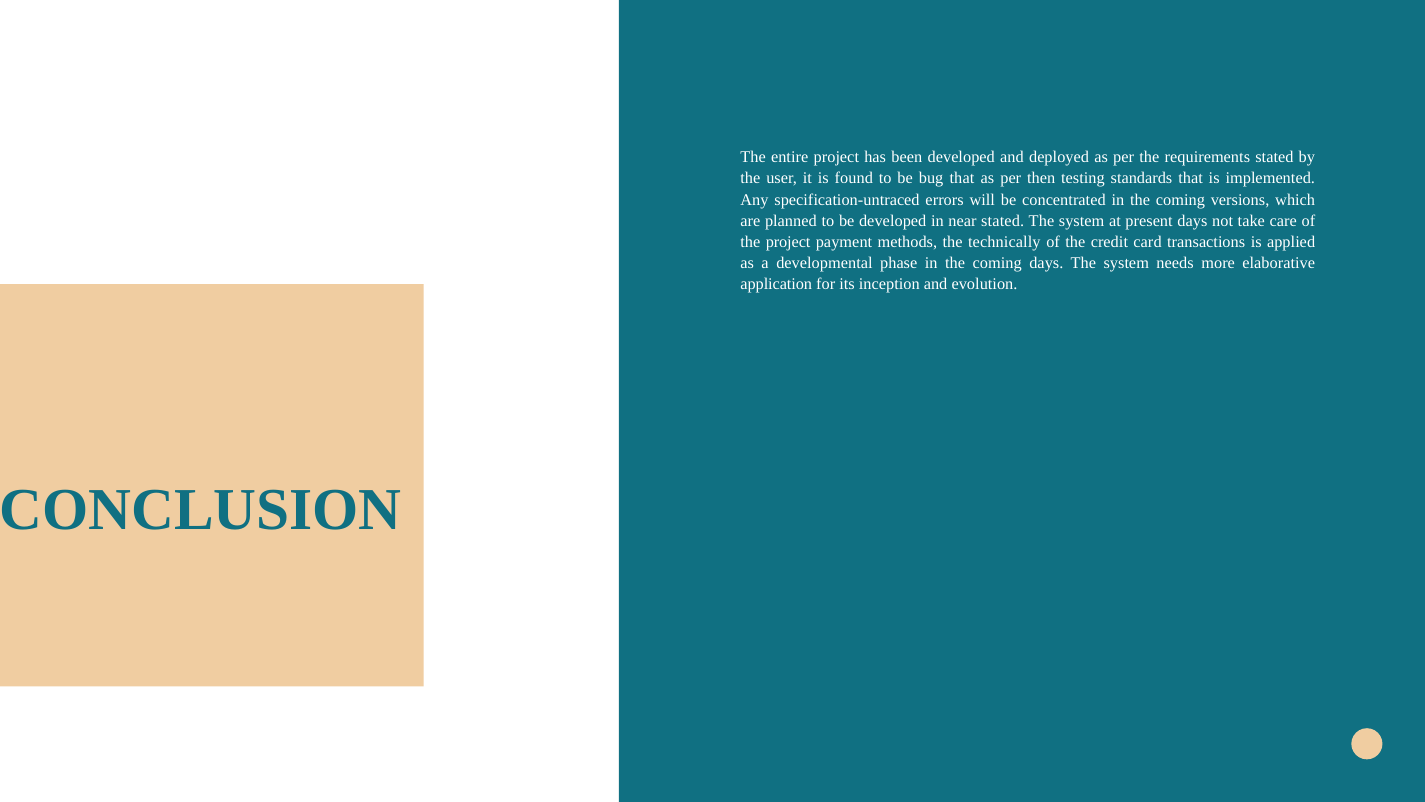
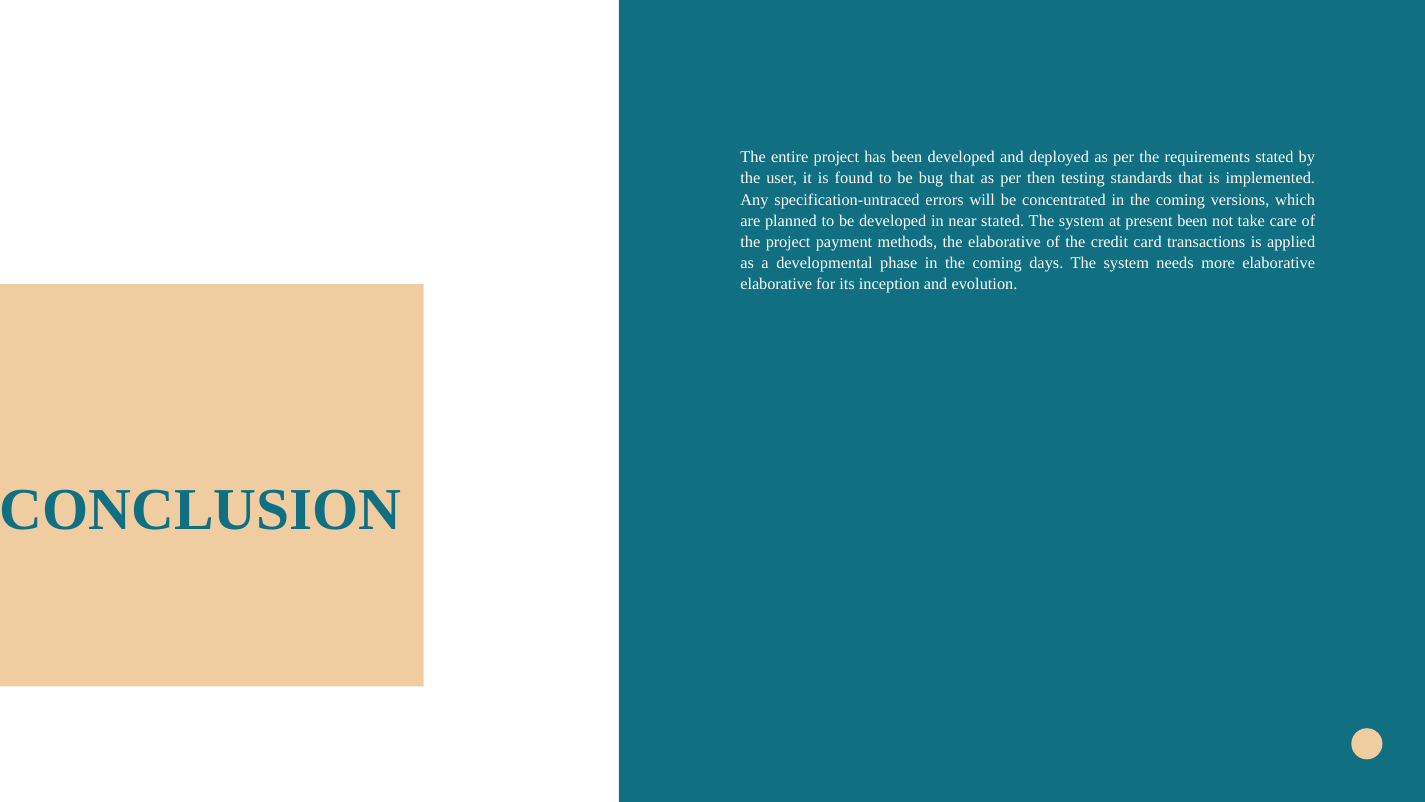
present days: days -> been
the technically: technically -> elaborative
application at (776, 284): application -> elaborative
